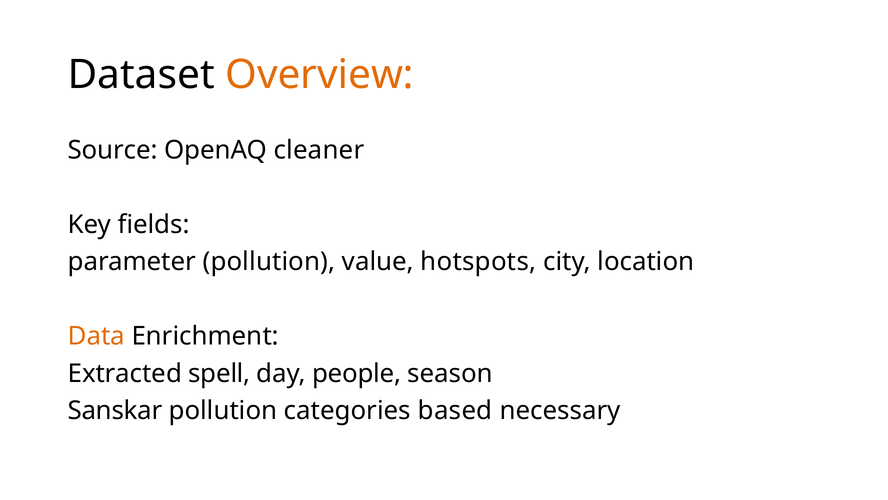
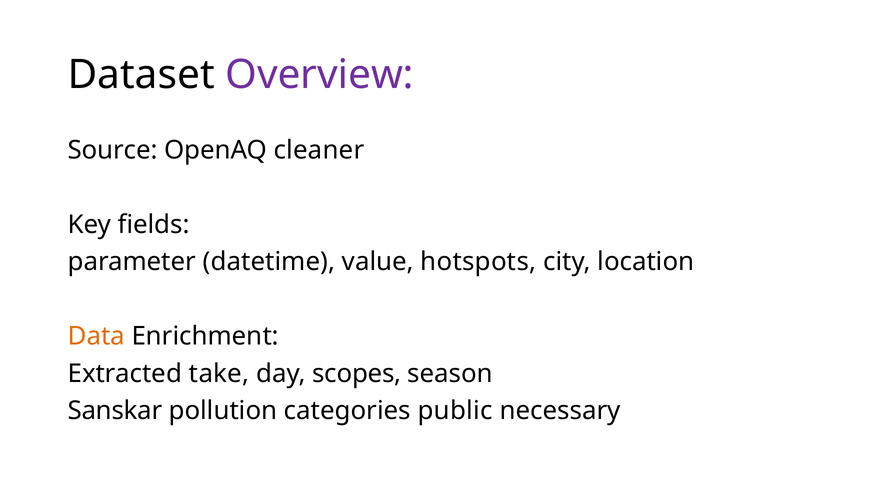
Overview colour: orange -> purple
parameter pollution: pollution -> datetime
spell: spell -> take
people: people -> scopes
based: based -> public
